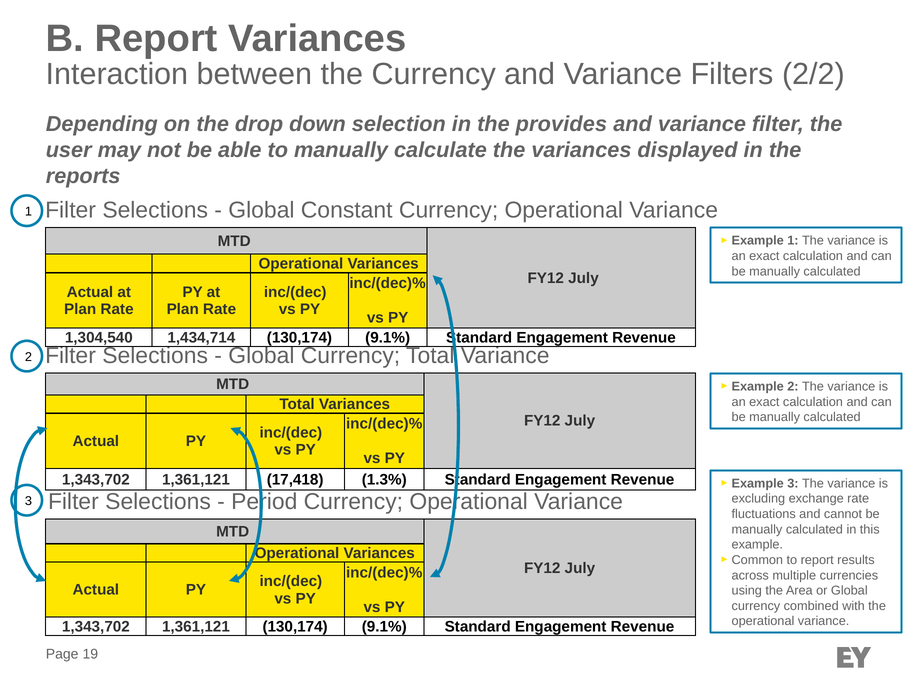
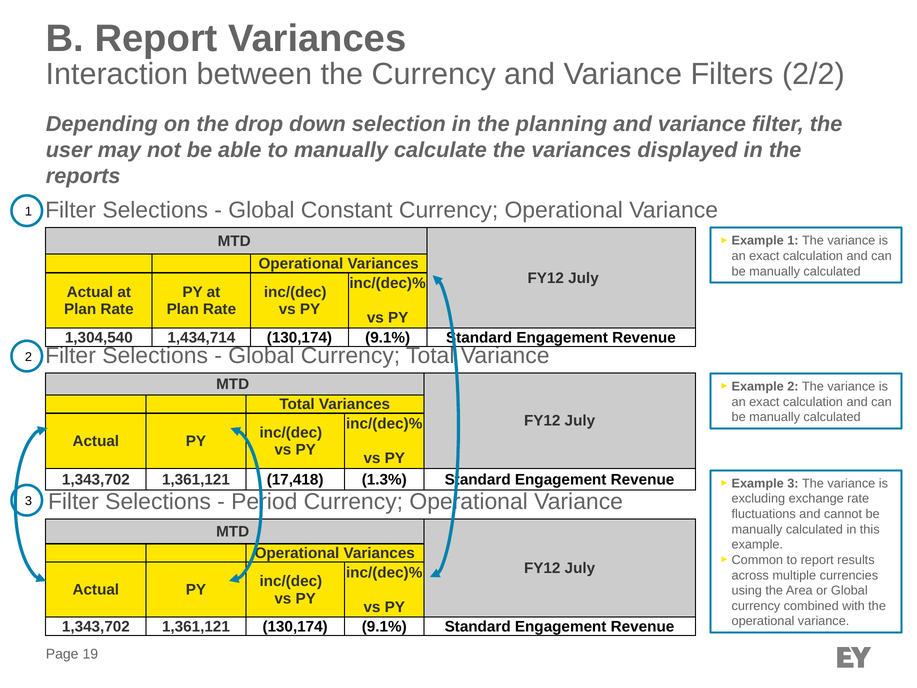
provides: provides -> planning
